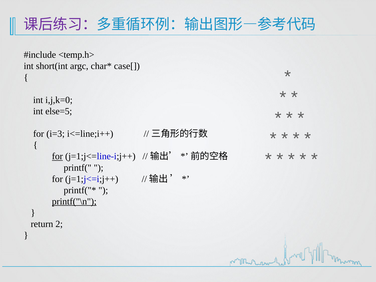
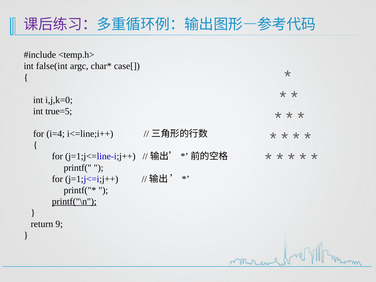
short(int: short(int -> false(int
else=5: else=5 -> true=5
i=3: i=3 -> i=4
for at (57, 156) underline: present -> none
2: 2 -> 9
